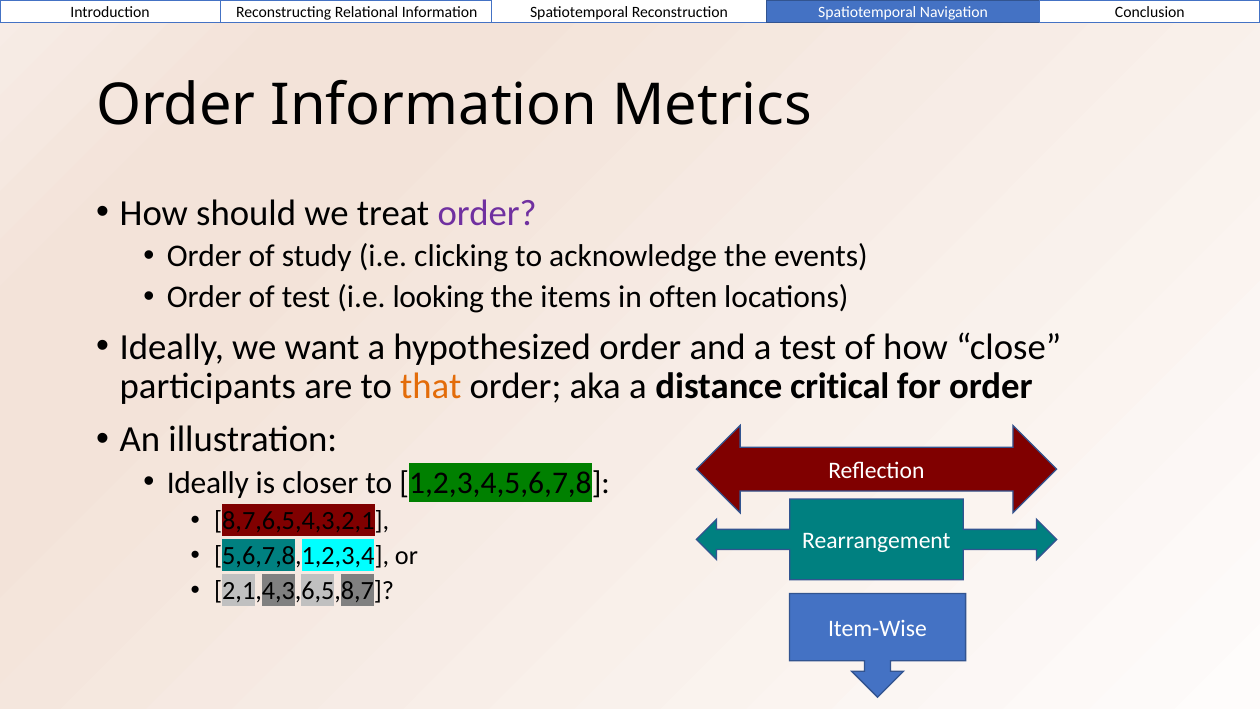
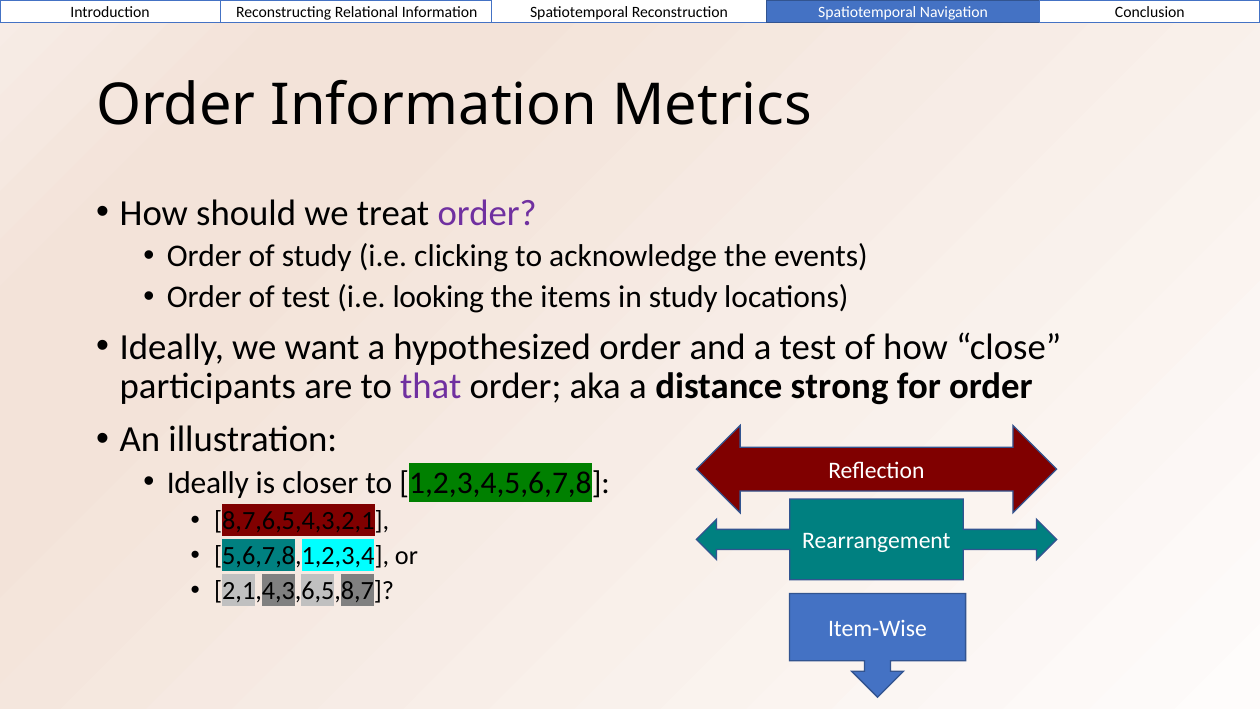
in often: often -> study
that colour: orange -> purple
critical: critical -> strong
